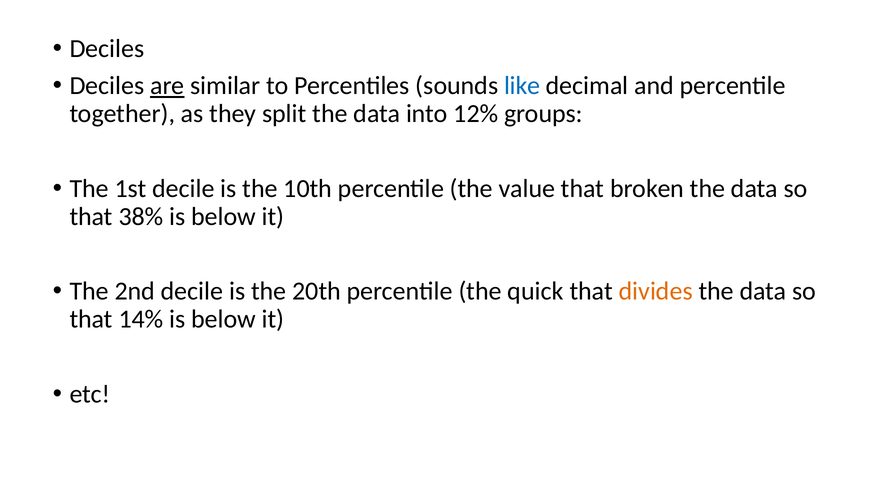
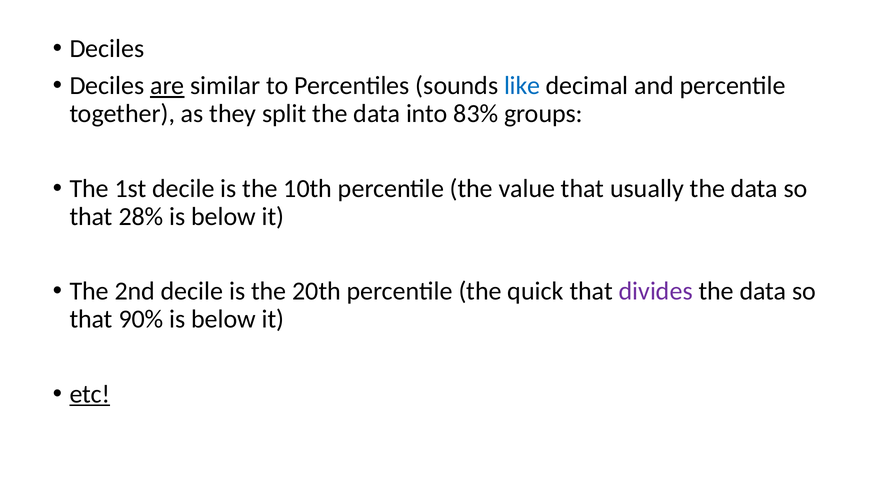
12%: 12% -> 83%
broken: broken -> usually
38%: 38% -> 28%
divides colour: orange -> purple
14%: 14% -> 90%
etc underline: none -> present
